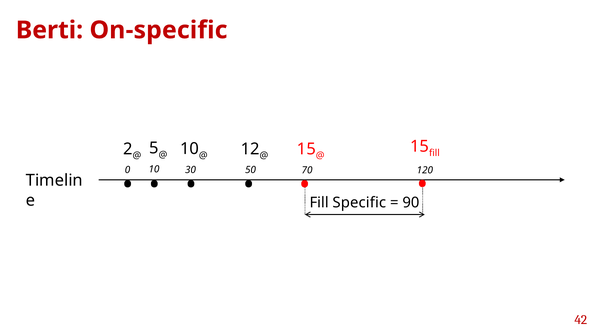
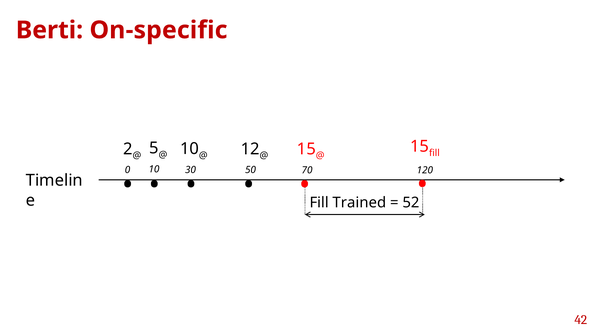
Specific: Specific -> Trained
90: 90 -> 52
